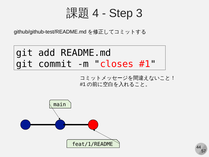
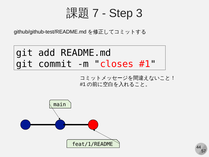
4: 4 -> 7
